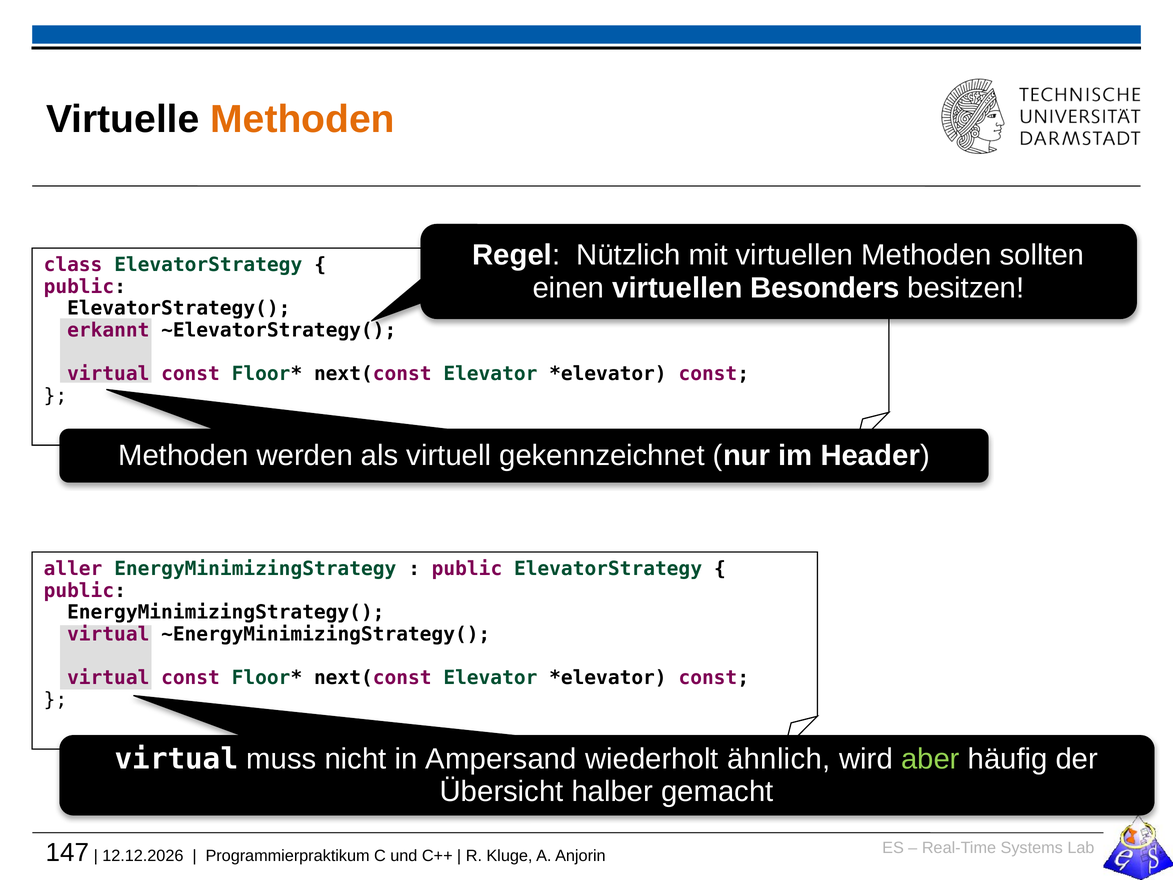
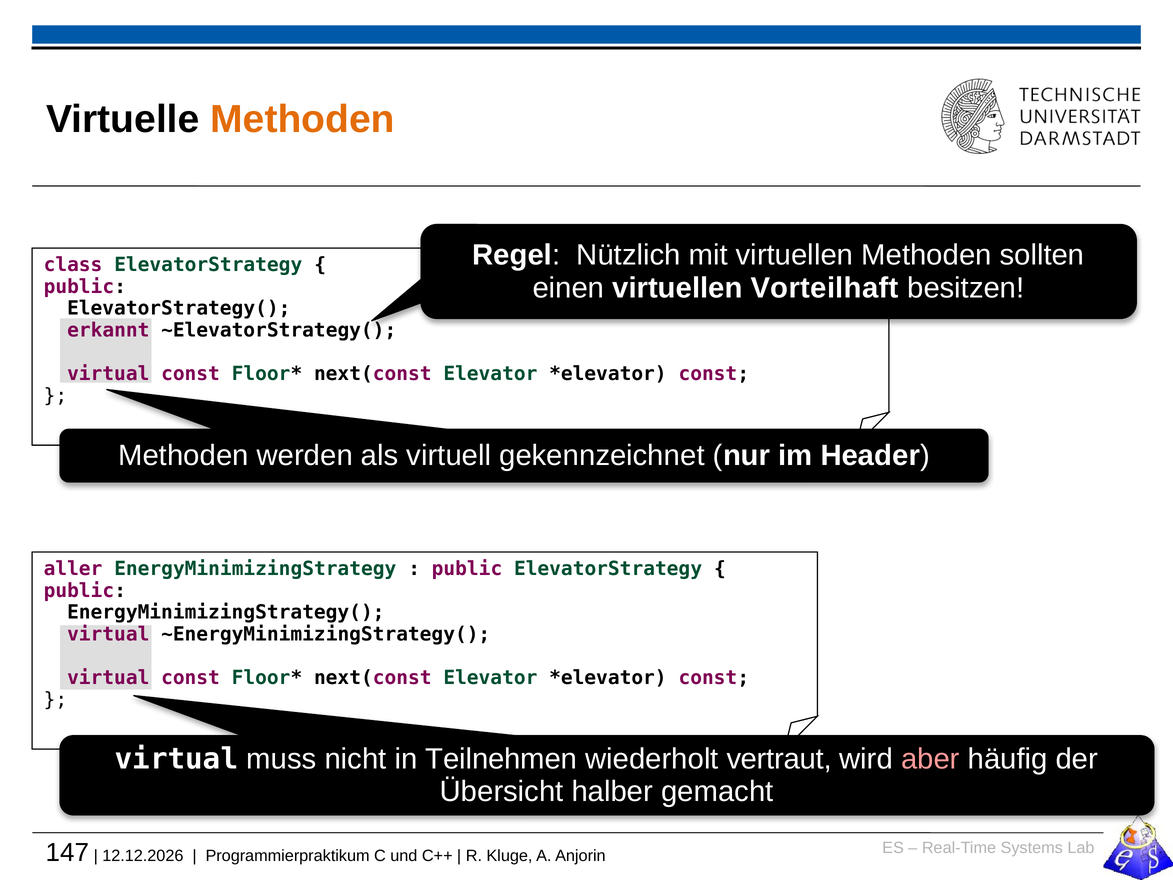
Besonders: Besonders -> Vorteilhaft
Ampersand: Ampersand -> Teilnehmen
ähnlich: ähnlich -> vertraut
aber colour: light green -> pink
